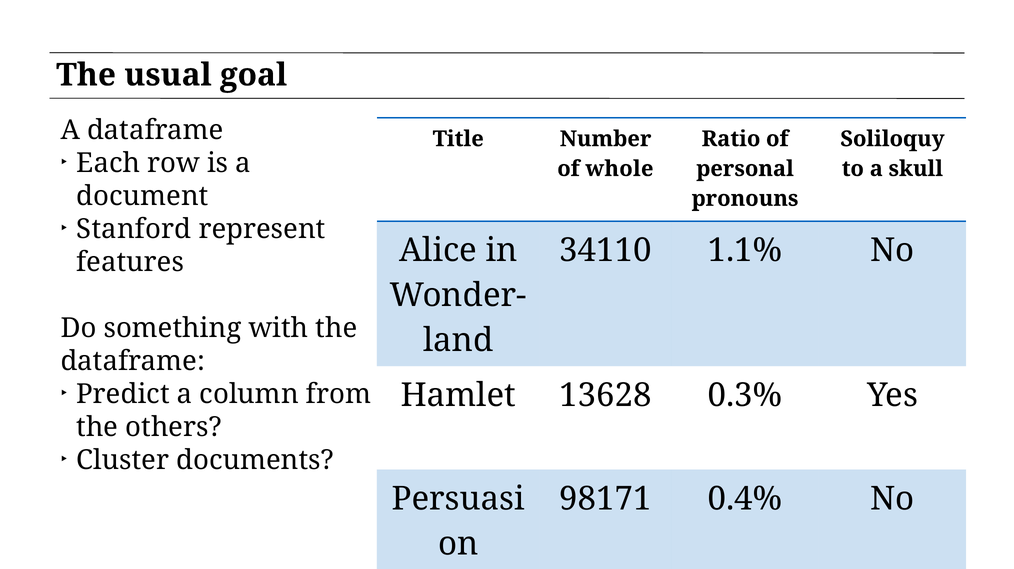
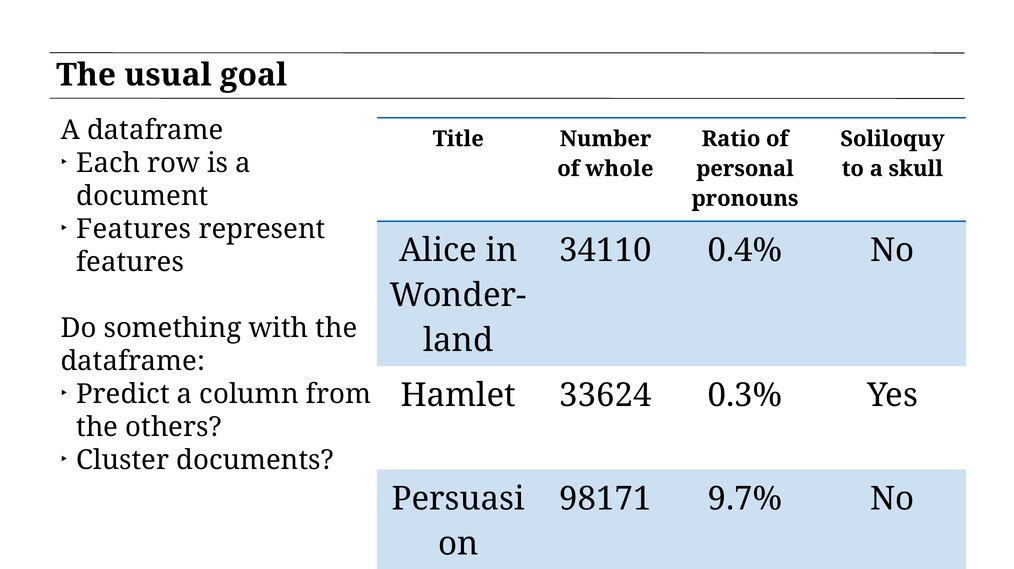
Stanford at (134, 229): Stanford -> Features
1.1%: 1.1% -> 0.4%
13628: 13628 -> 33624
0.4%: 0.4% -> 9.7%
